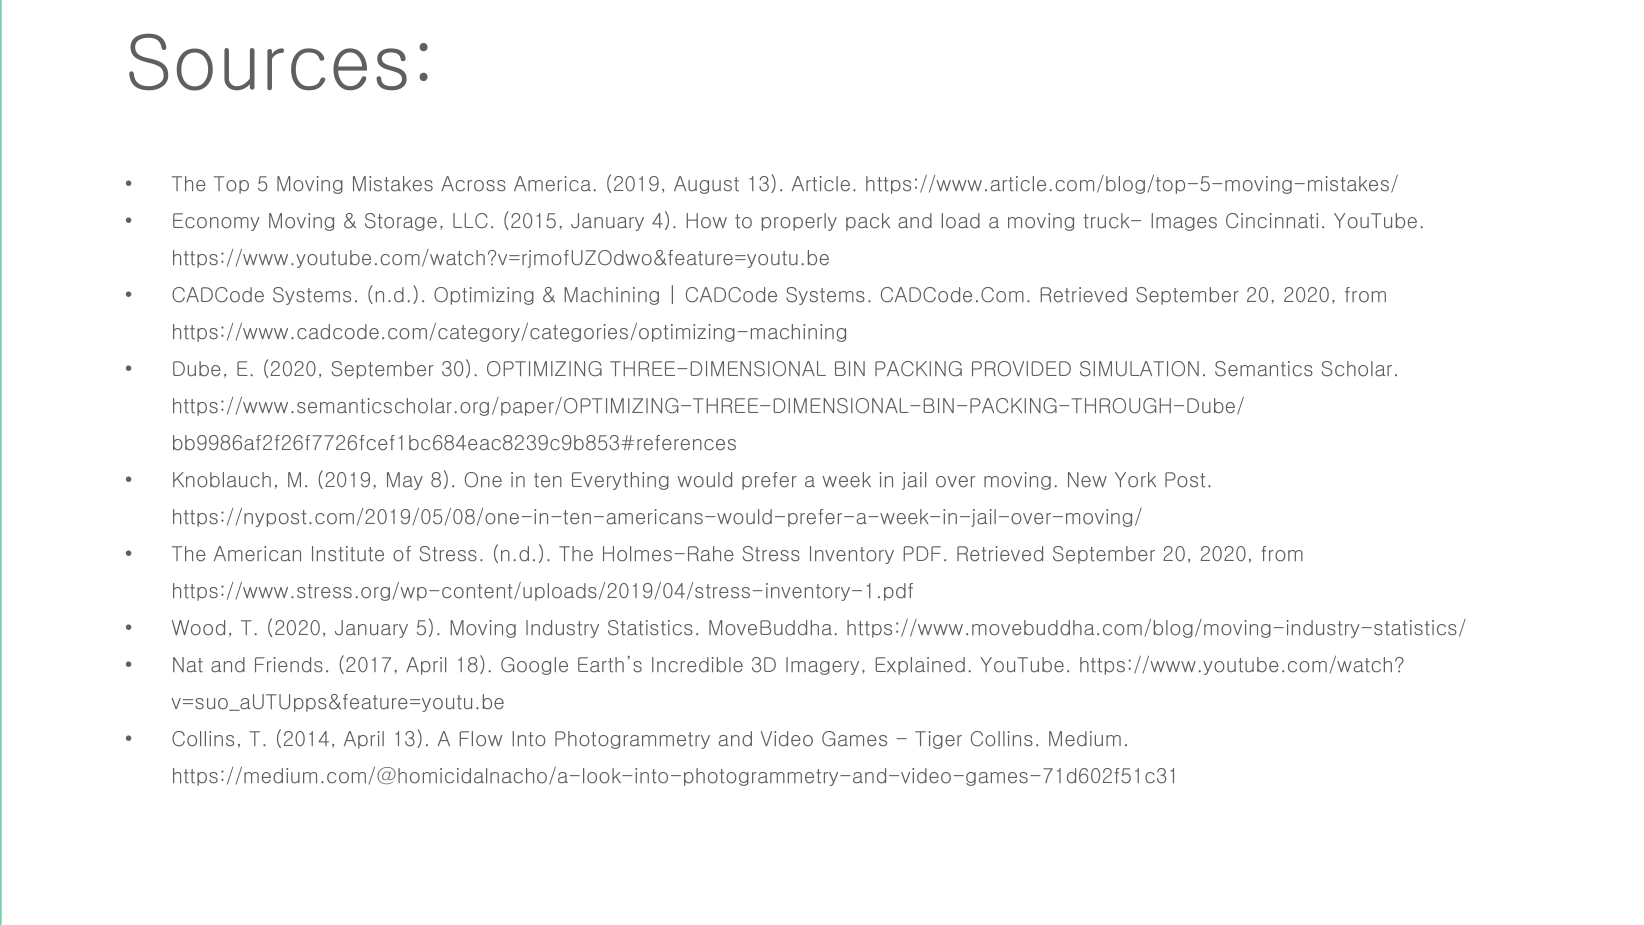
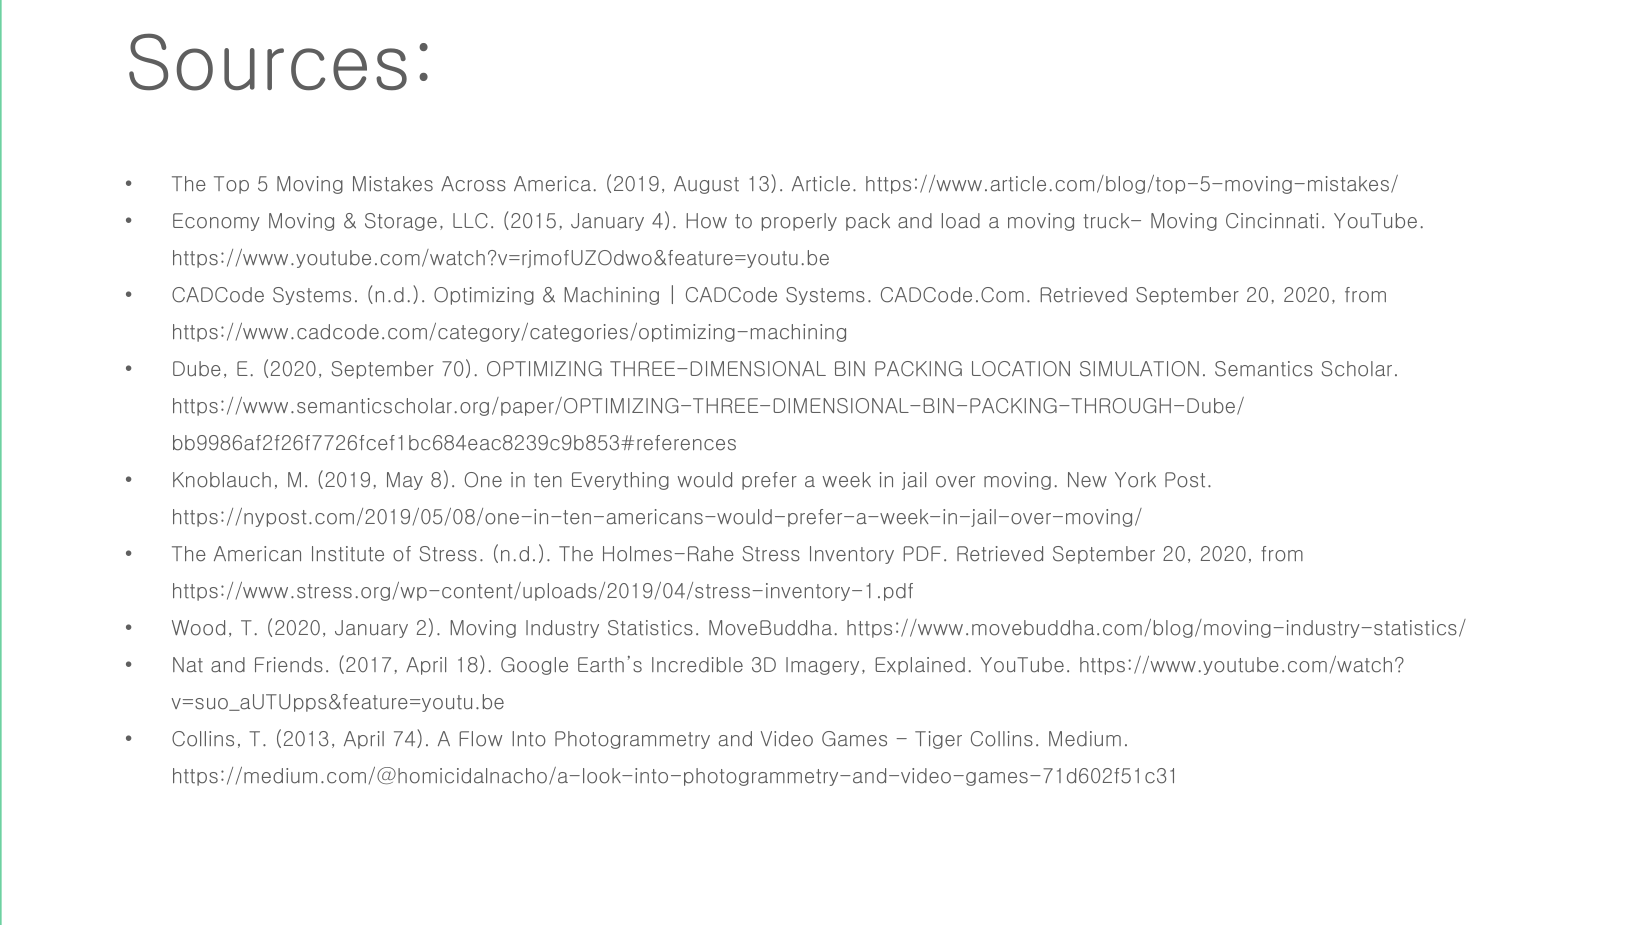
truck- Images: Images -> Moving
30: 30 -> 70
PROVIDED: PROVIDED -> LOCATION
January 5: 5 -> 2
2014: 2014 -> 2013
April 13: 13 -> 74
